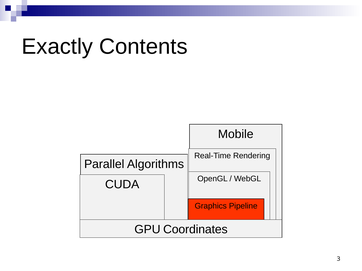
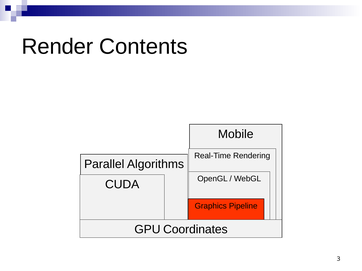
Exactly: Exactly -> Render
